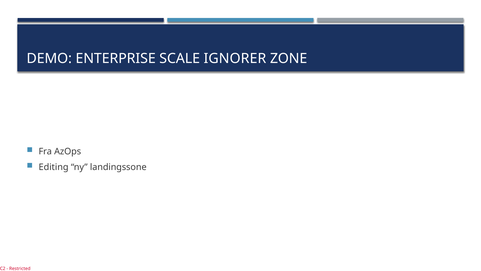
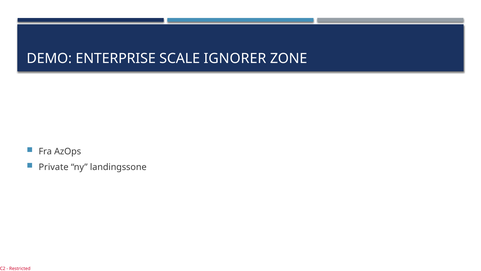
Editing: Editing -> Private
